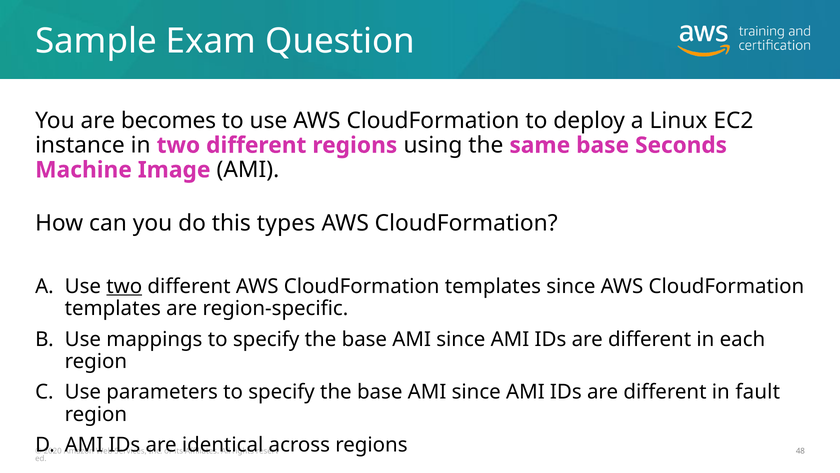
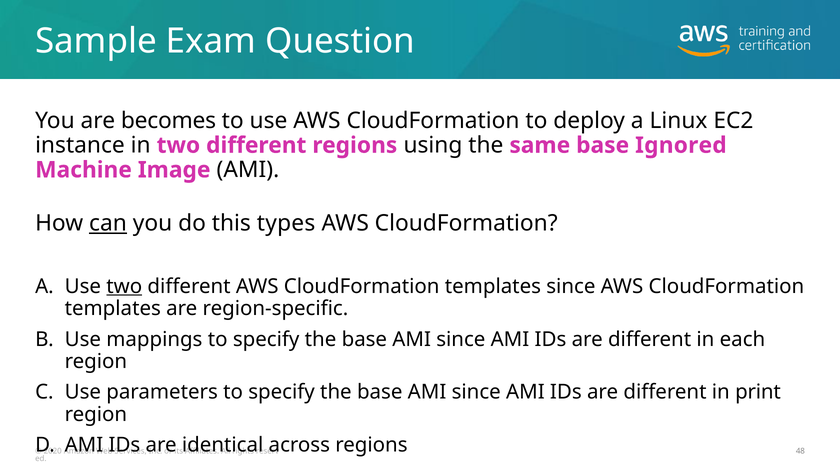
Seconds: Seconds -> Ignored
can underline: none -> present
fault: fault -> print
